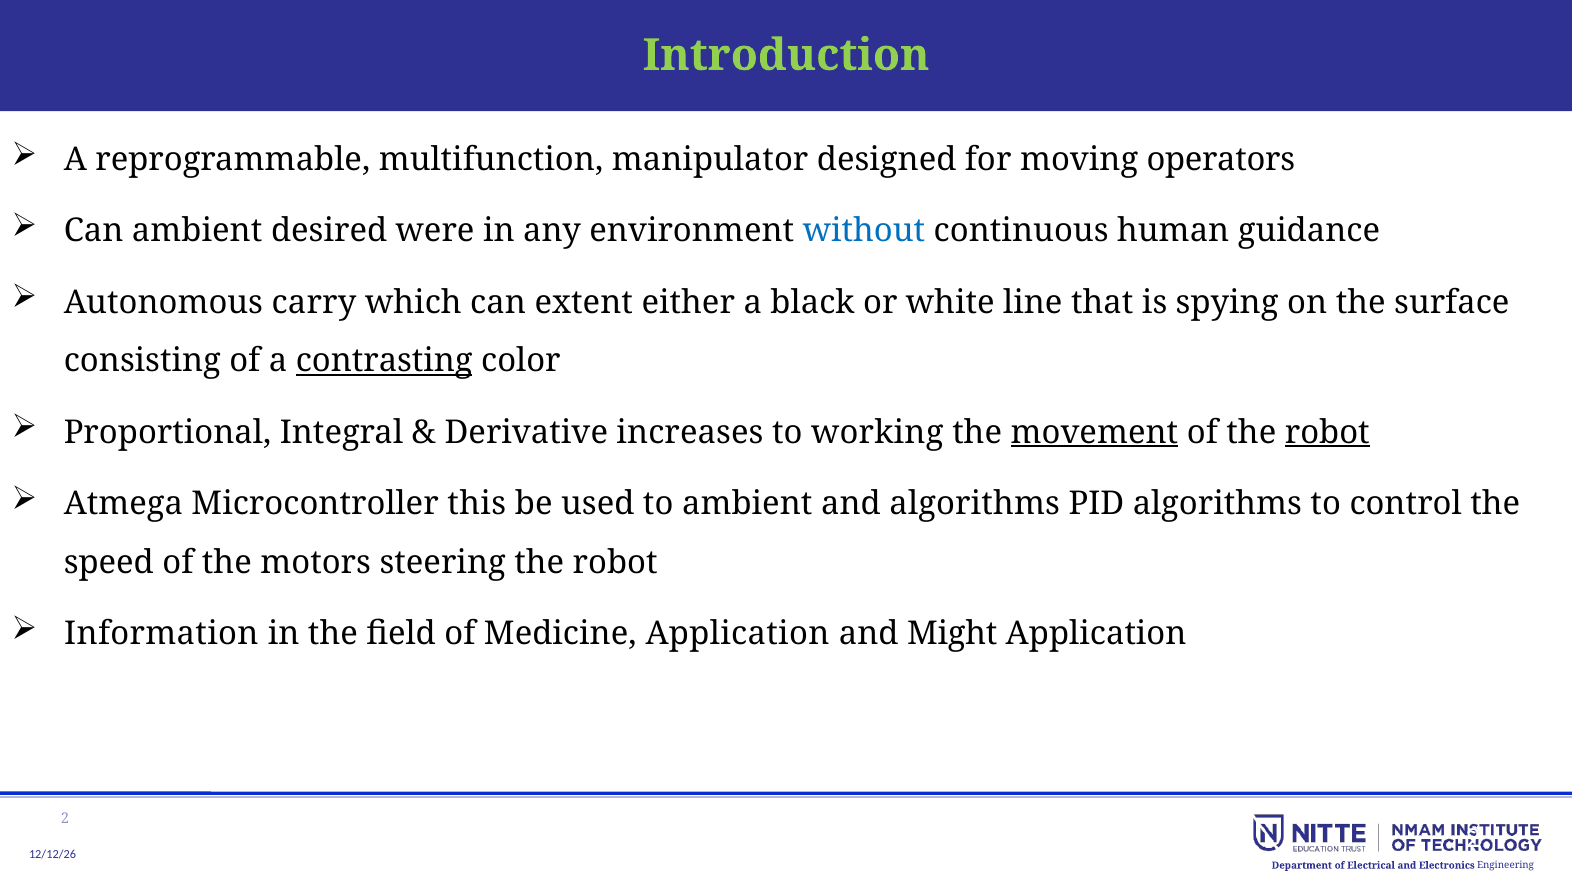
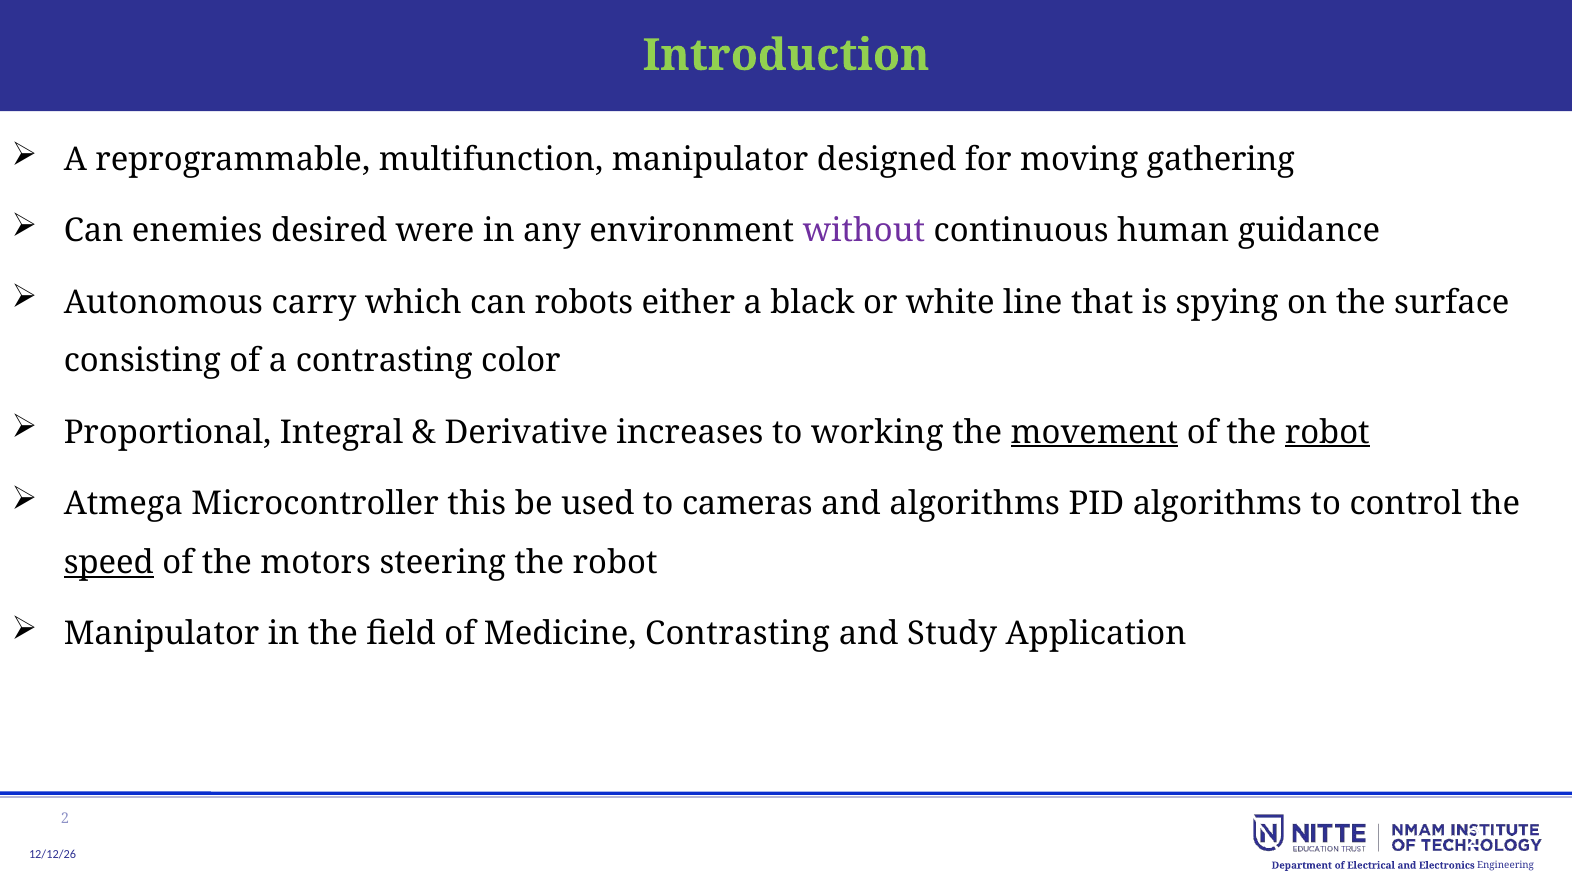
operators: operators -> gathering
Can ambient: ambient -> enemies
without colour: blue -> purple
extent: extent -> robots
contrasting at (384, 361) underline: present -> none
to ambient: ambient -> cameras
speed underline: none -> present
Information at (161, 634): Information -> Manipulator
Medicine Application: Application -> Contrasting
Might: Might -> Study
